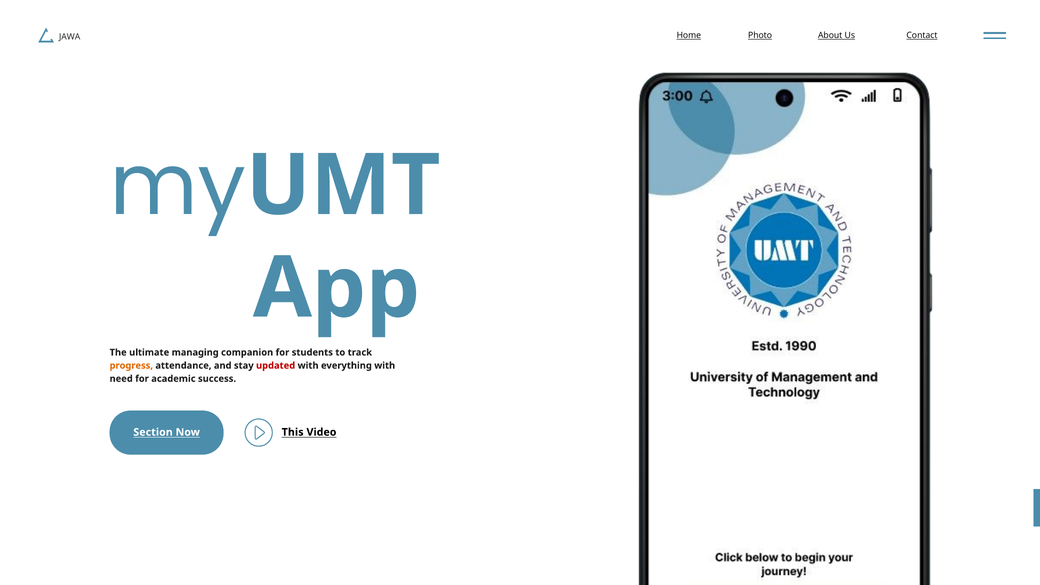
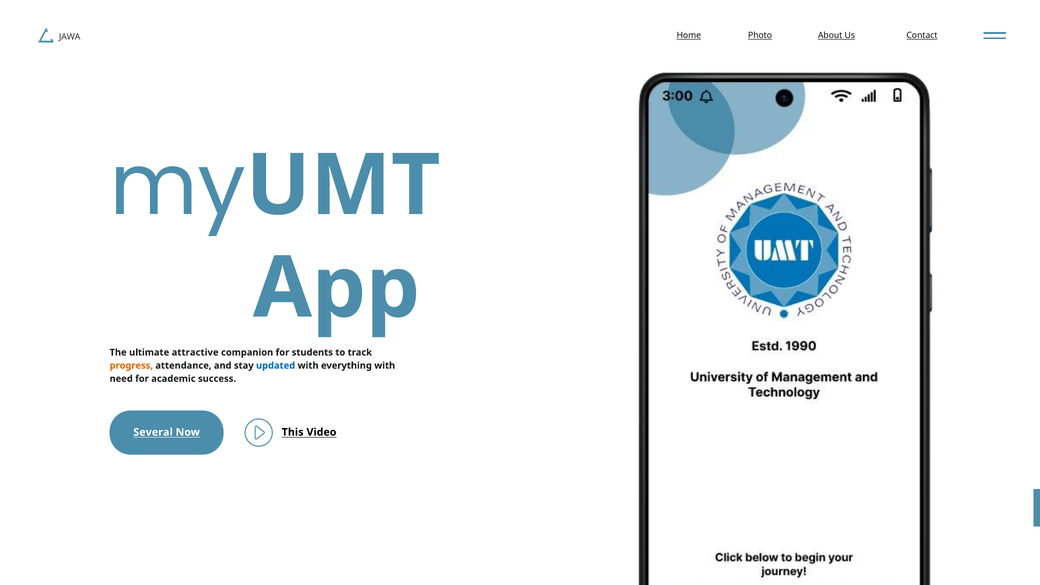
managing: managing -> attractive
updated colour: red -> blue
Section: Section -> Several
